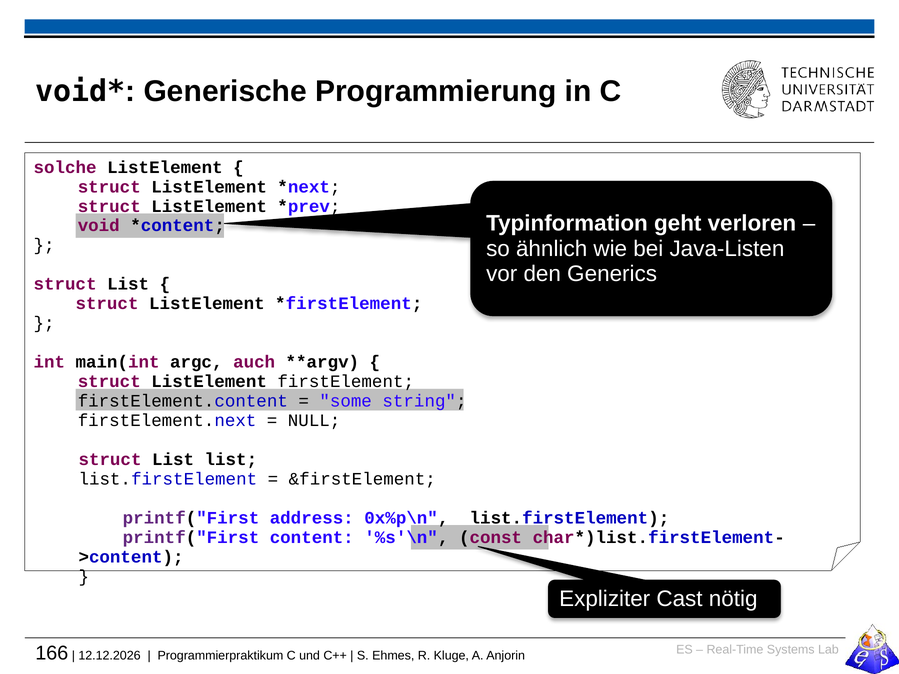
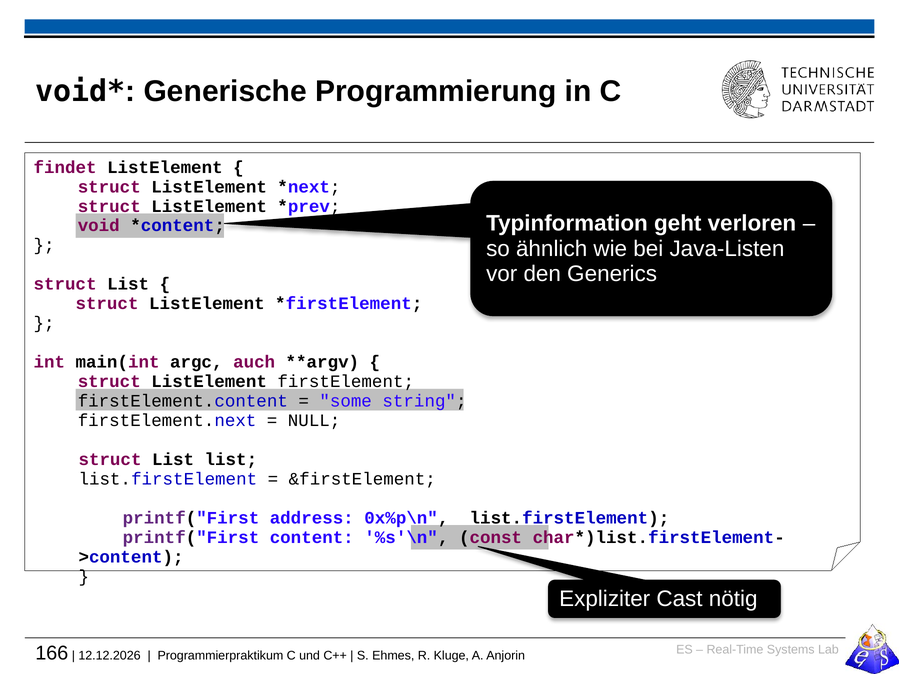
solche: solche -> findet
